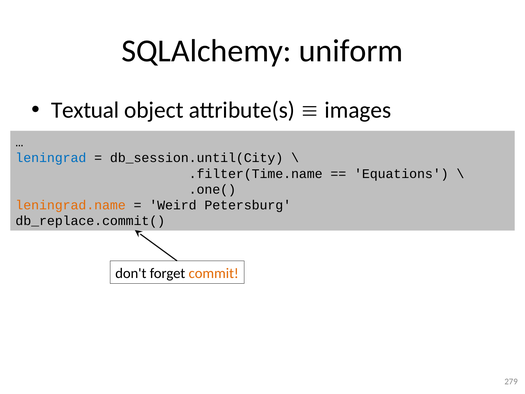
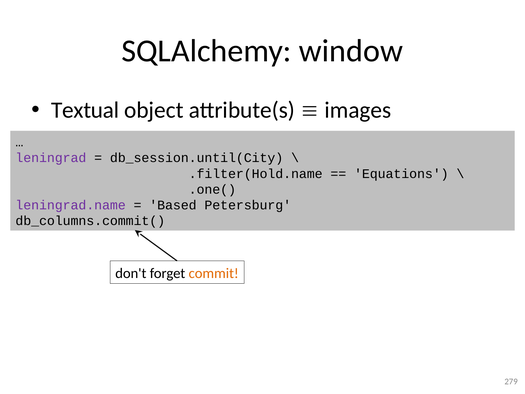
uniform: uniform -> window
leningrad colour: blue -> purple
.filter(Time.name: .filter(Time.name -> .filter(Hold.name
leningrad.name colour: orange -> purple
Weird: Weird -> Based
db_replace.commit(: db_replace.commit( -> db_columns.commit(
